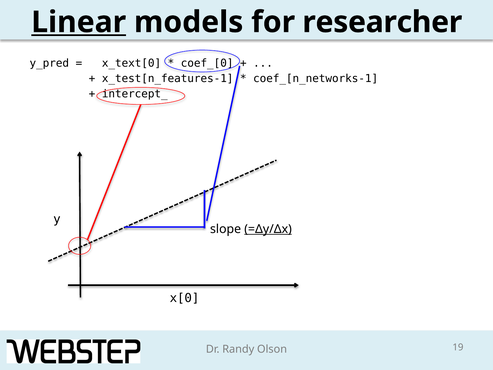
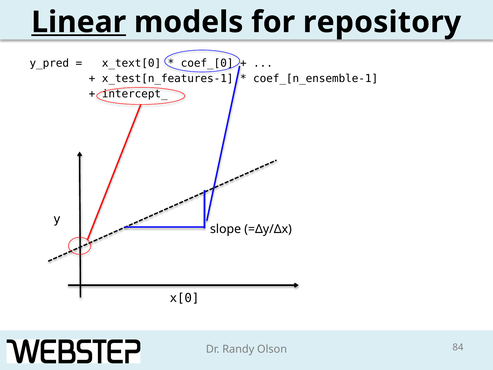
researcher: researcher -> repository
coef_[n_networks-1: coef_[n_networks-1 -> coef_[n_ensemble-1
=Δy/Δx underline: present -> none
19: 19 -> 84
